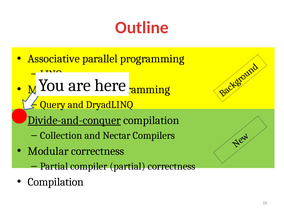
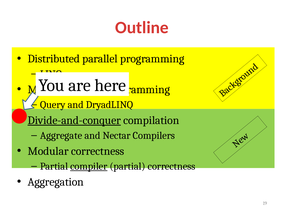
Associative: Associative -> Distributed
Collection: Collection -> Aggregate
compiler underline: none -> present
Compilation at (56, 182): Compilation -> Aggregation
